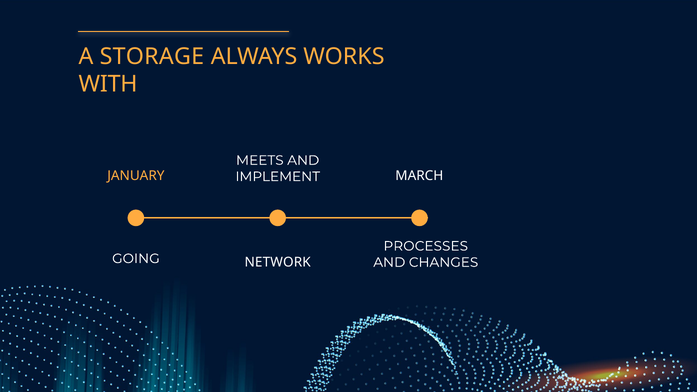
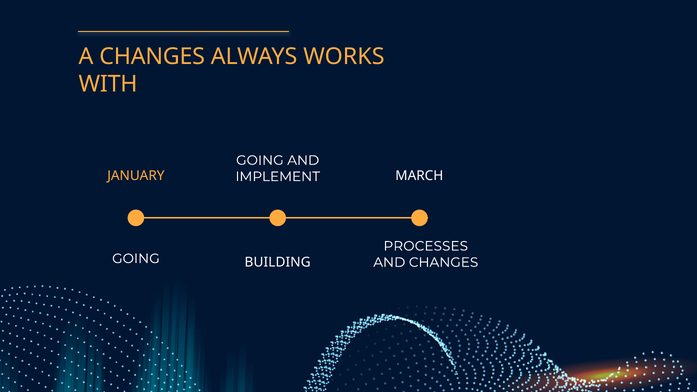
A STORAGE: STORAGE -> CHANGES
MEETS at (260, 160): MEETS -> GOING
NETWORK: NETWORK -> BUILDING
